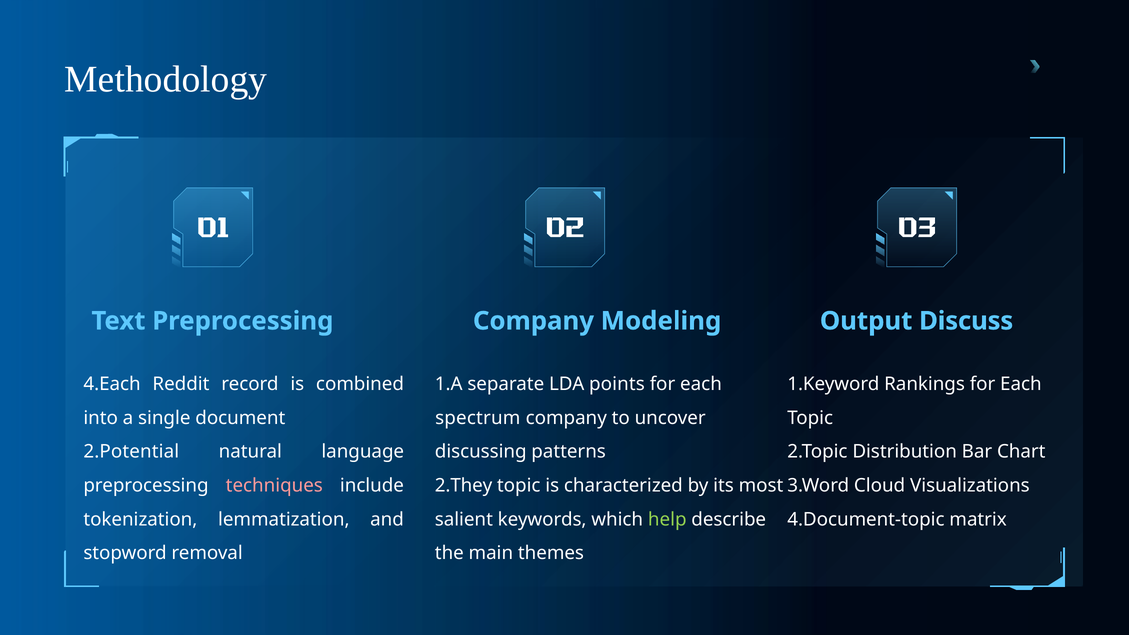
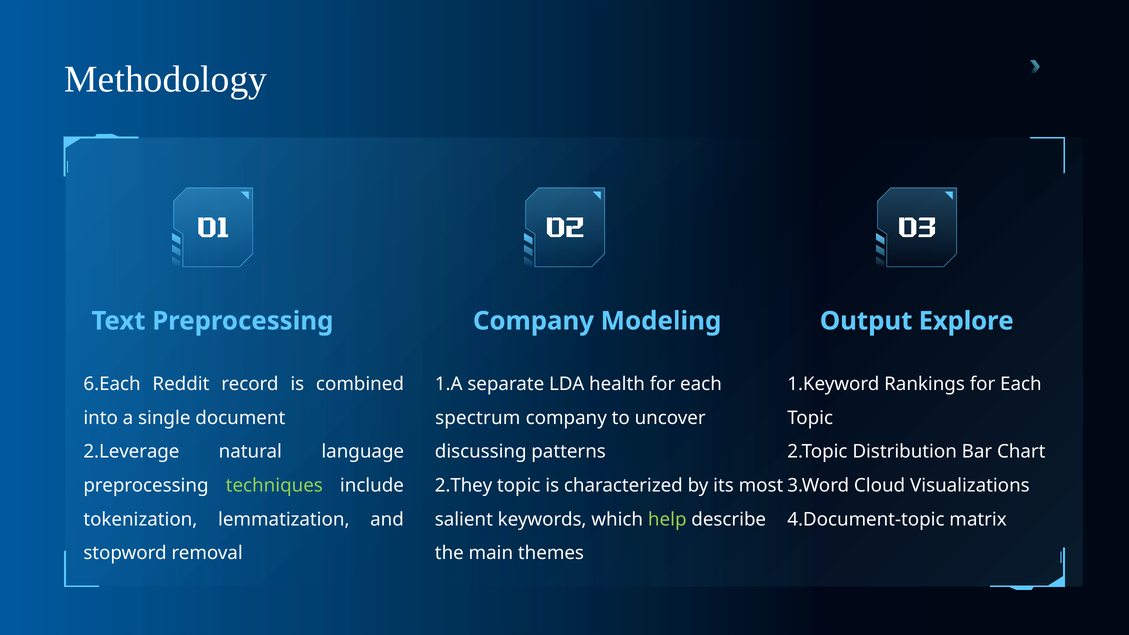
Discuss: Discuss -> Explore
4.Each: 4.Each -> 6.Each
points: points -> health
2.Potential: 2.Potential -> 2.Leverage
techniques colour: pink -> light green
